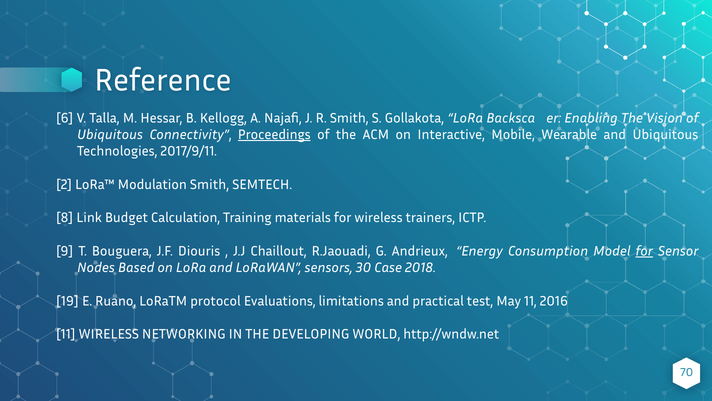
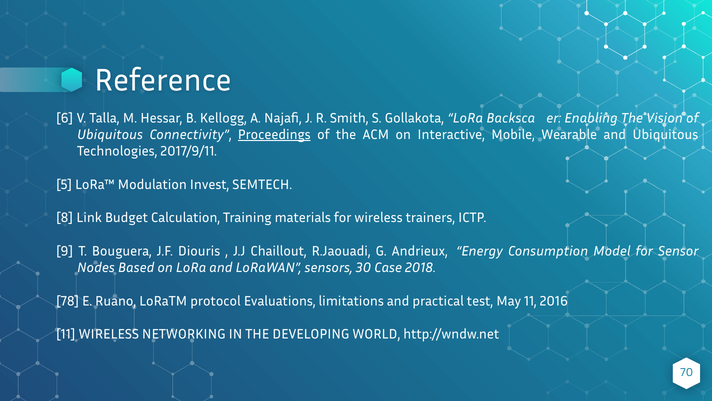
2: 2 -> 5
Modulation Smith: Smith -> Invest
for at (644, 251) underline: present -> none
19: 19 -> 78
